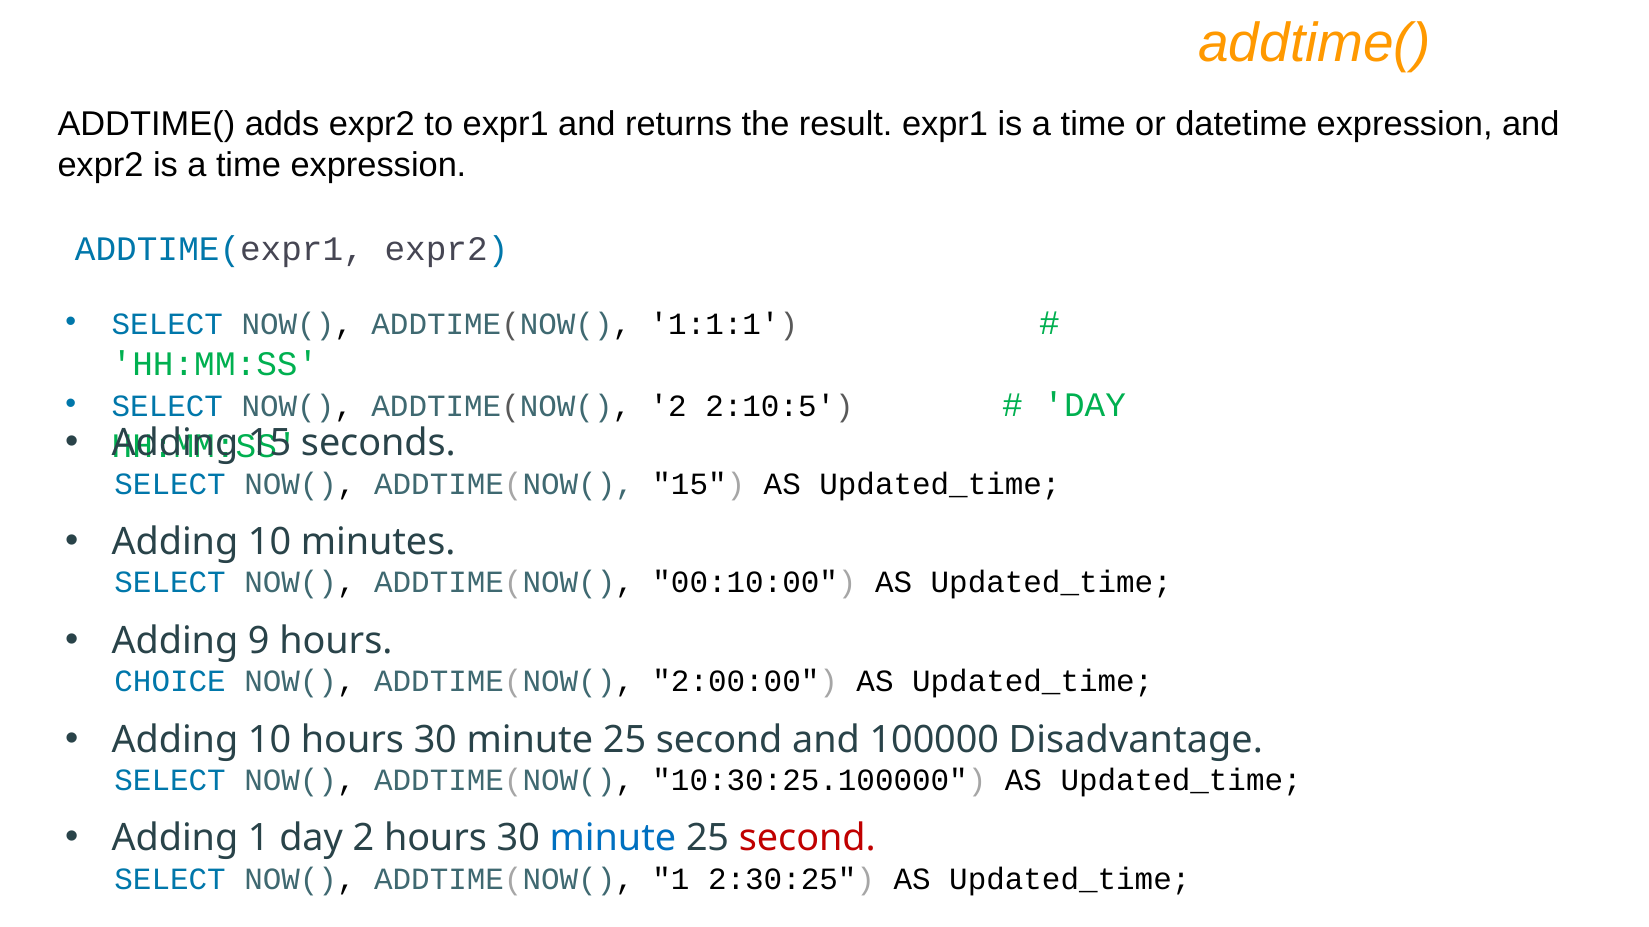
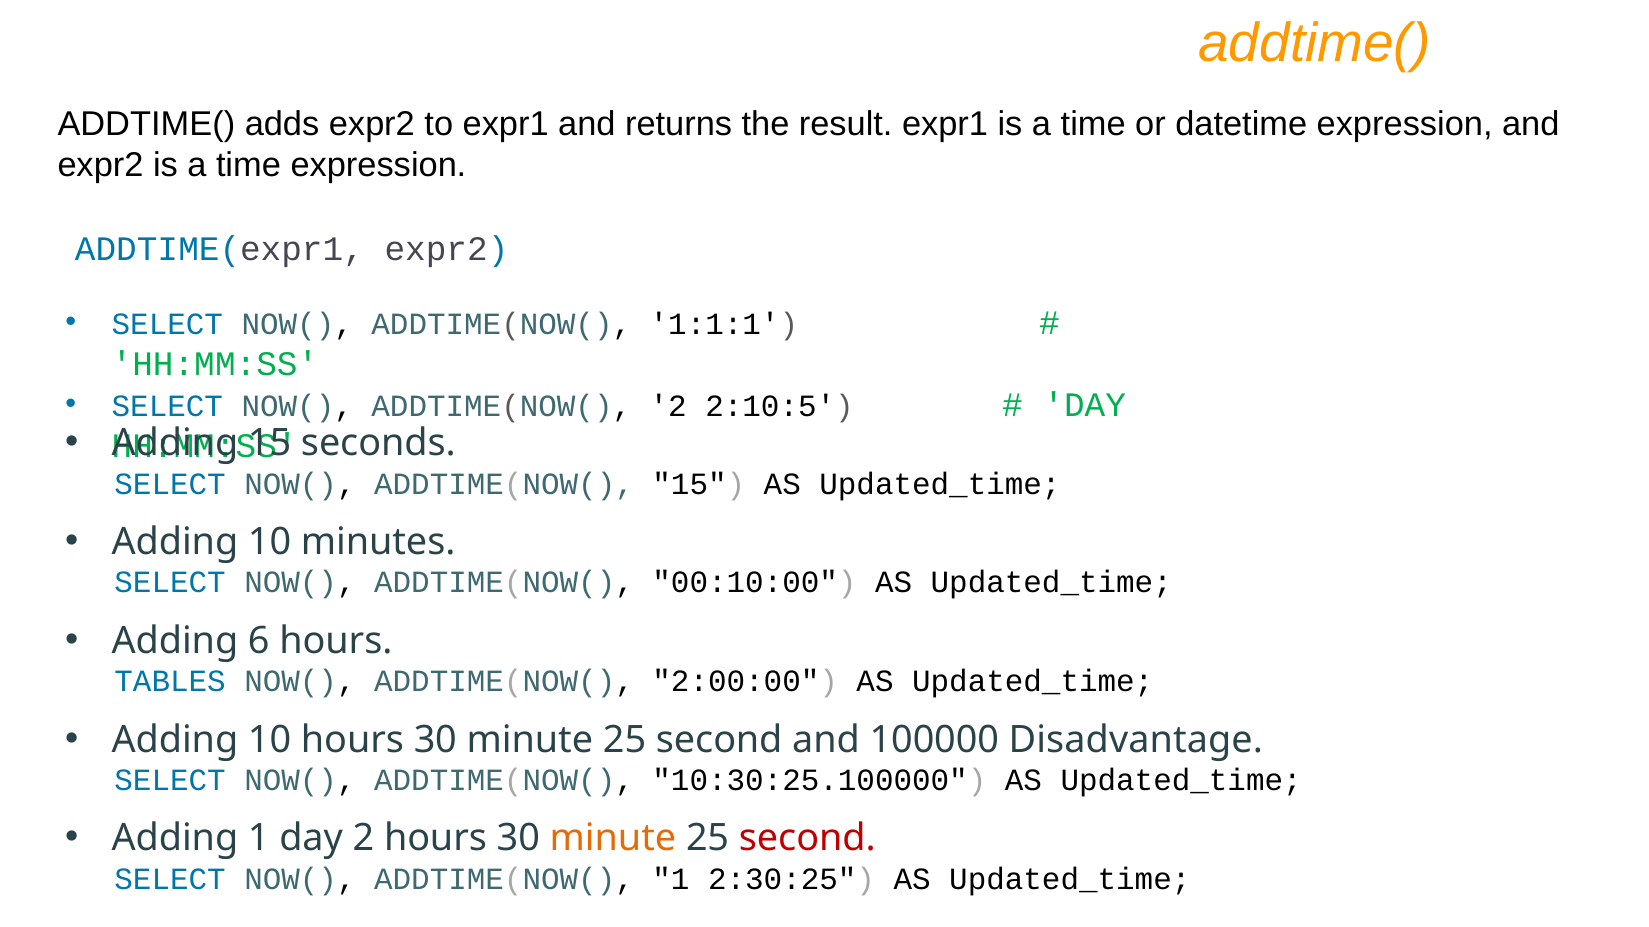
9: 9 -> 6
CHOICE: CHOICE -> TABLES
minute at (613, 839) colour: blue -> orange
